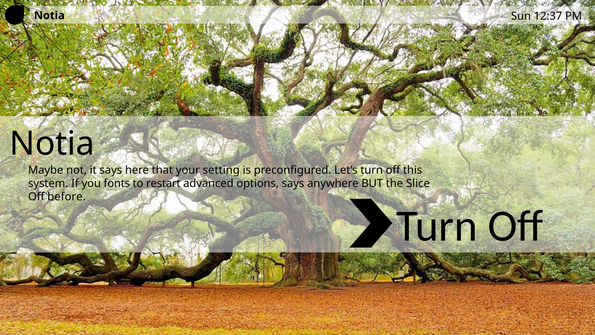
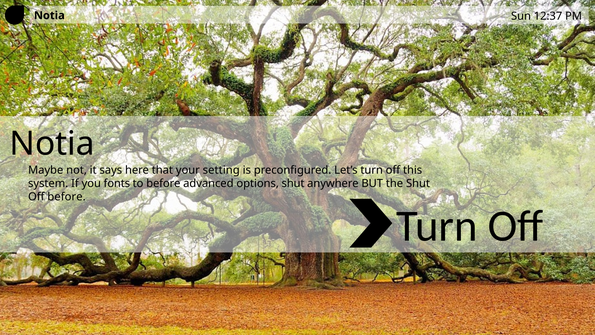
to restart: restart -> before
options says: says -> shut
the Slice: Slice -> Shut
